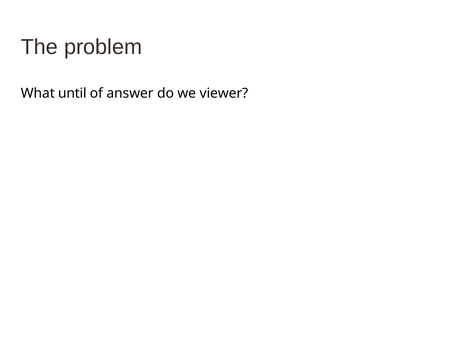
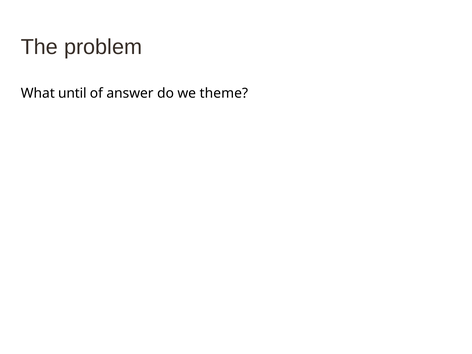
viewer: viewer -> theme
